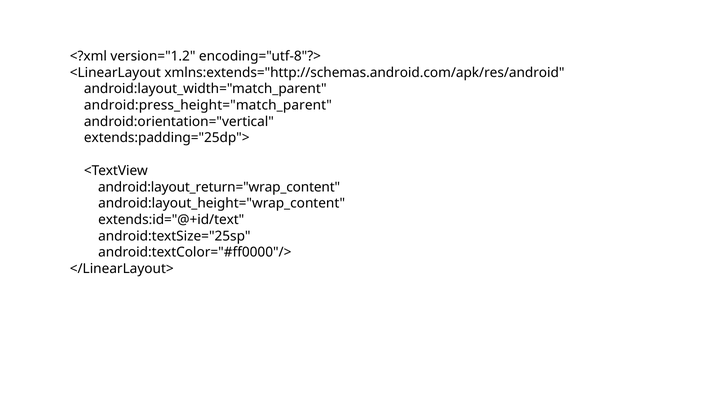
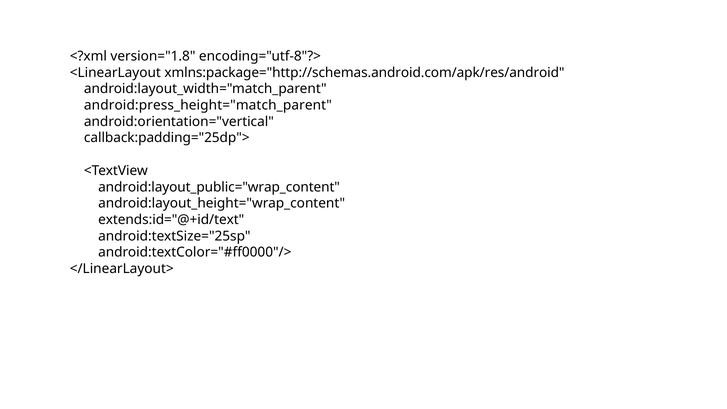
version="1.2: version="1.2 -> version="1.8
xmlns:extends="http://schemas.android.com/apk/res/android: xmlns:extends="http://schemas.android.com/apk/res/android -> xmlns:package="http://schemas.android.com/apk/res/android
extends:padding="25dp">: extends:padding="25dp"> -> callback:padding="25dp">
android:layout_return="wrap_content: android:layout_return="wrap_content -> android:layout_public="wrap_content
